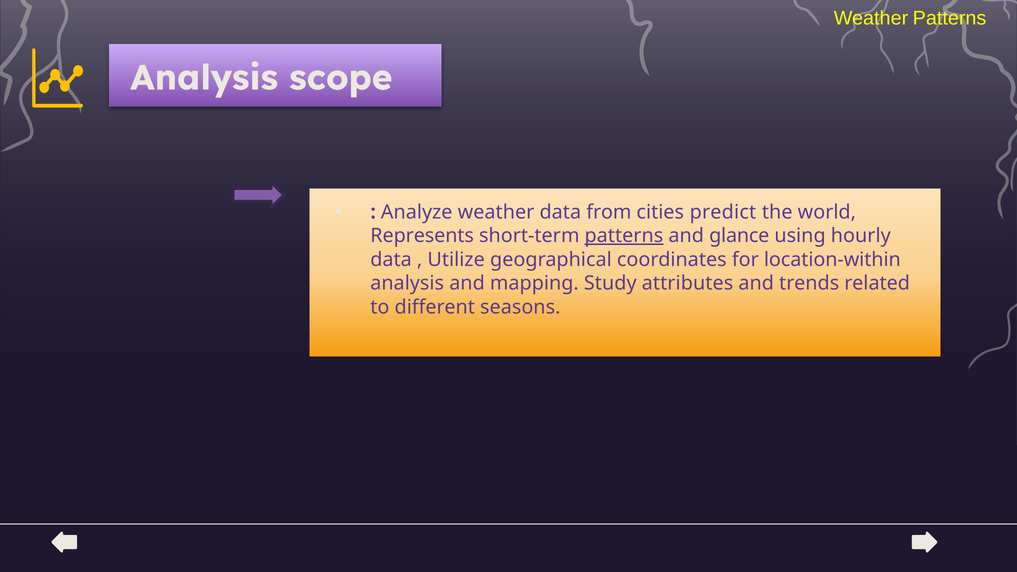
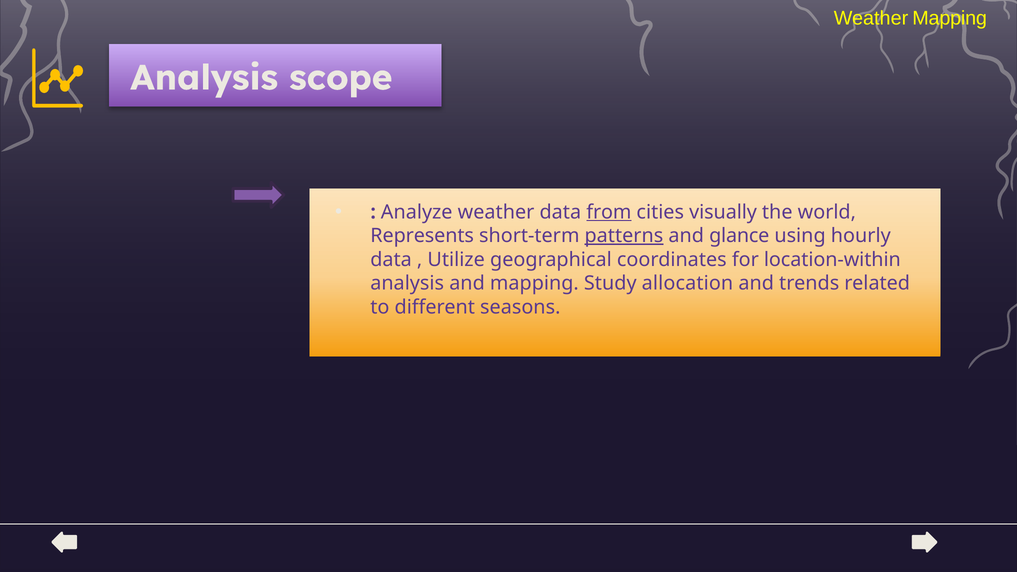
Weather Patterns: Patterns -> Mapping
from underline: none -> present
predict: predict -> visually
attributes: attributes -> allocation
